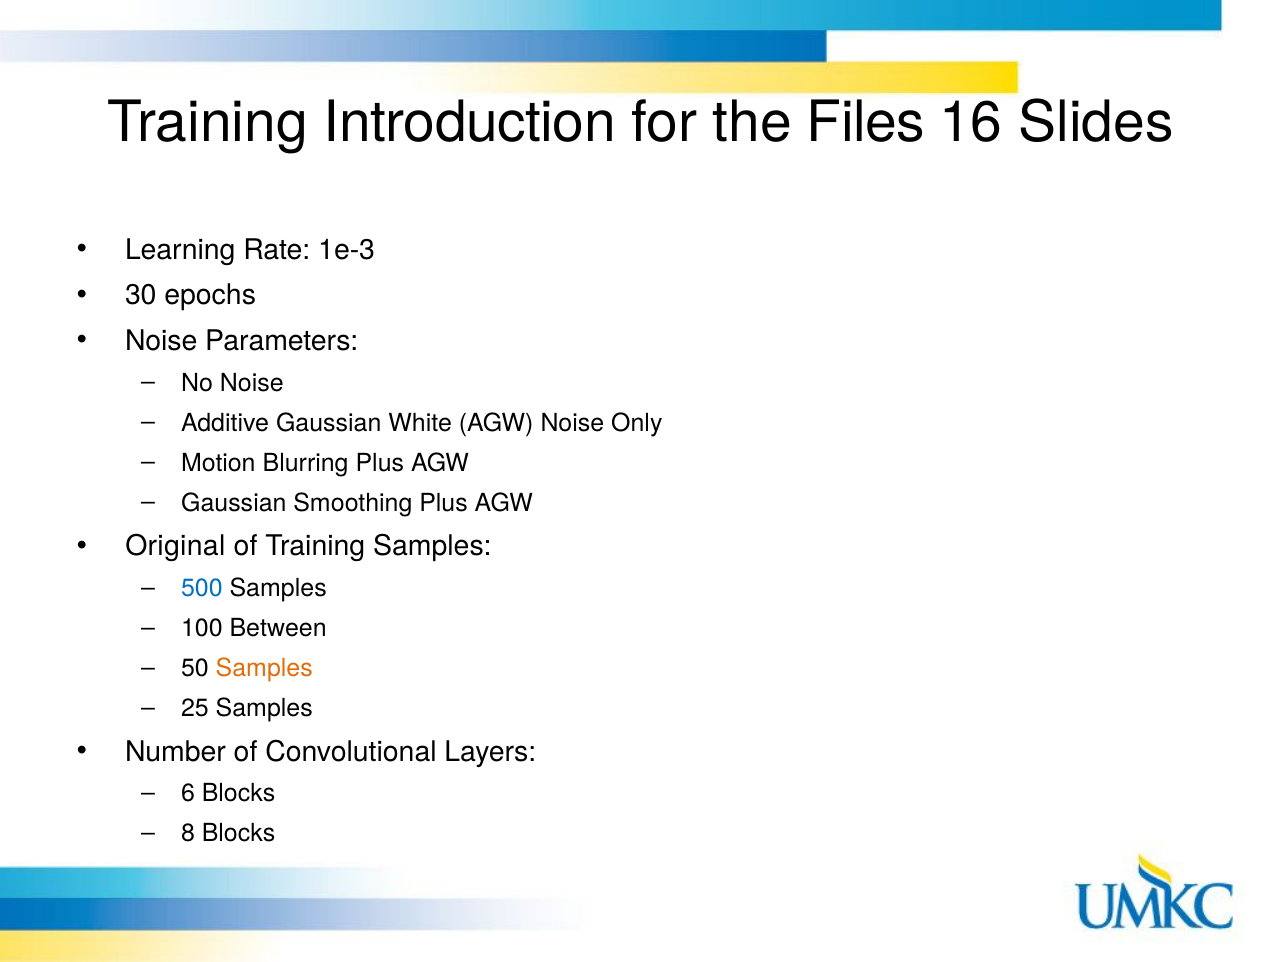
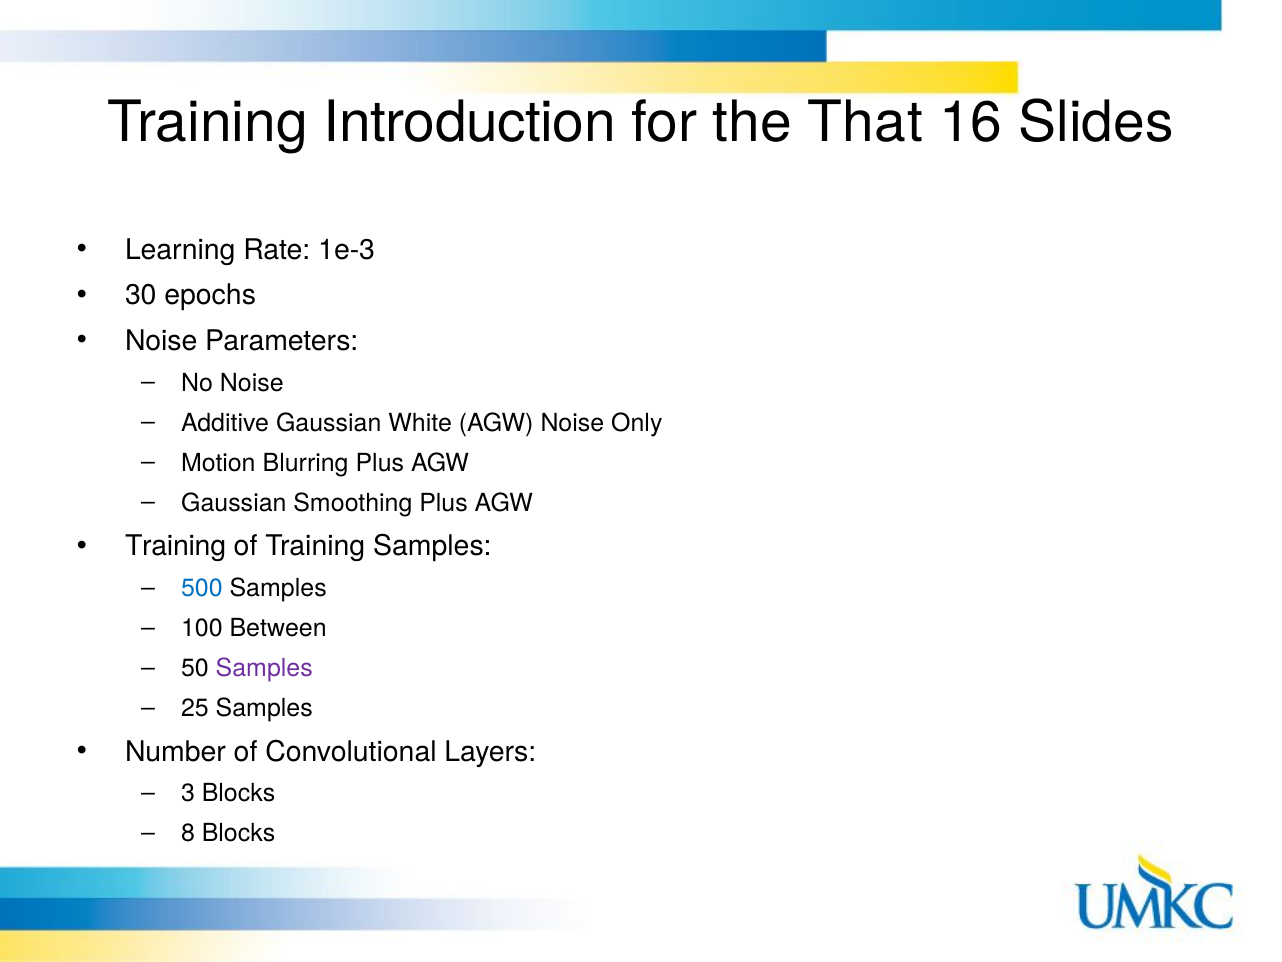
Files: Files -> That
Original at (175, 546): Original -> Training
Samples at (264, 668) colour: orange -> purple
6: 6 -> 3
